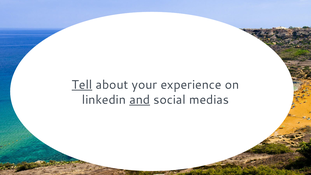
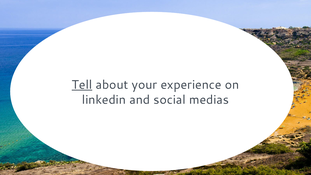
and underline: present -> none
